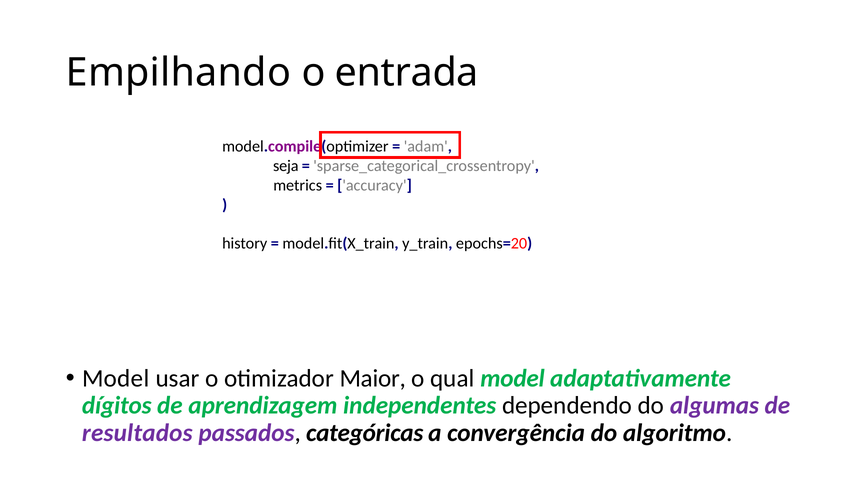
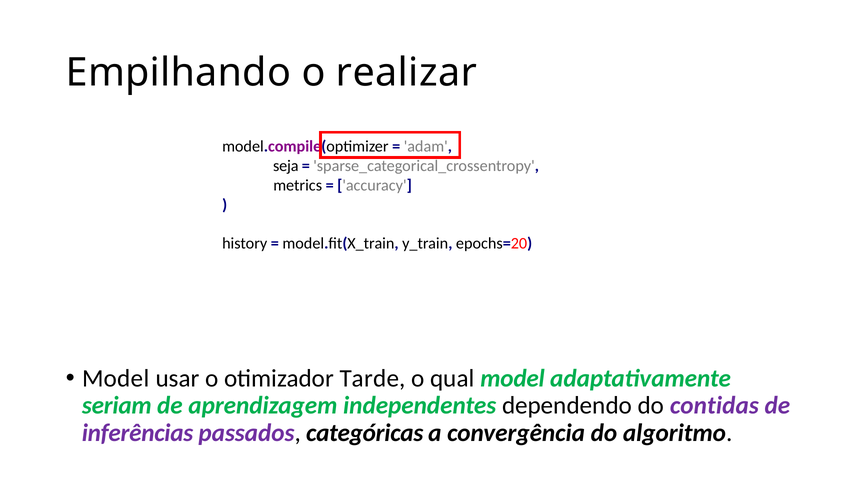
entrada: entrada -> realizar
Maior: Maior -> Tarde
dígitos: dígitos -> seriam
algumas: algumas -> contidas
resultados: resultados -> inferências
